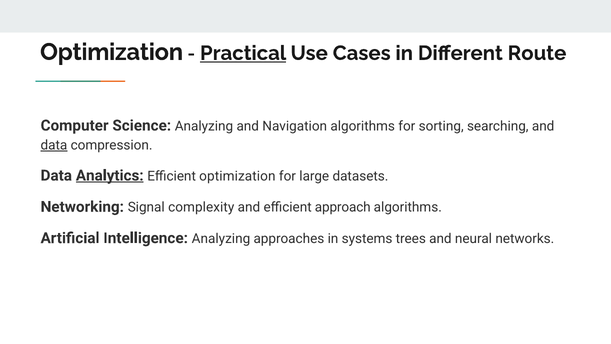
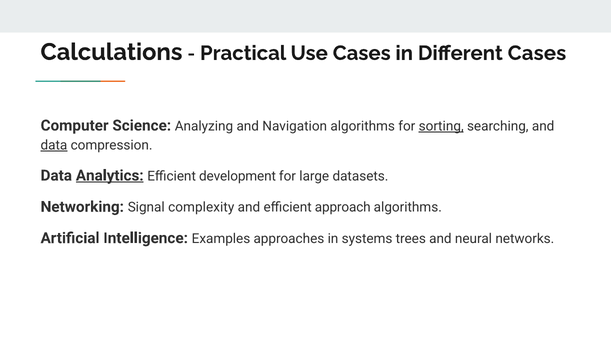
Optimization at (112, 52): Optimization -> Calculations
Practical underline: present -> none
Different Route: Route -> Cases
sorting underline: none -> present
Efficient optimization: optimization -> development
Intelligence Analyzing: Analyzing -> Examples
